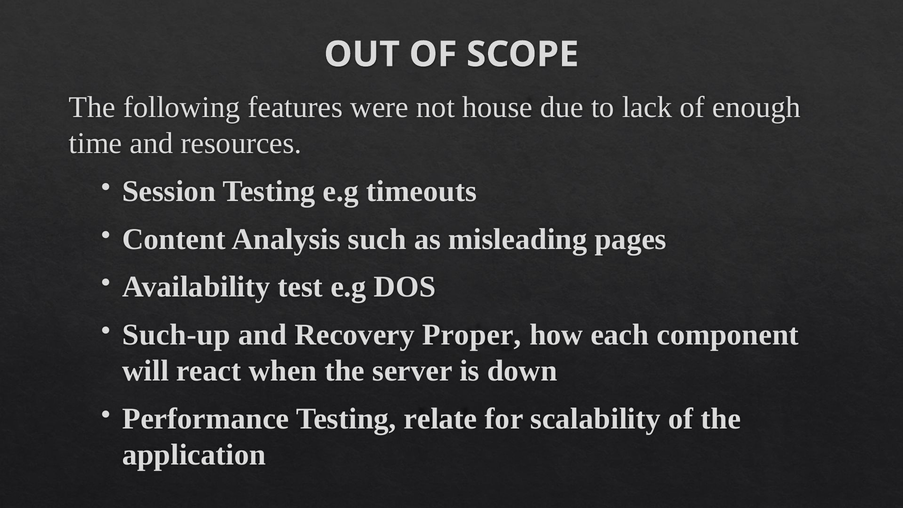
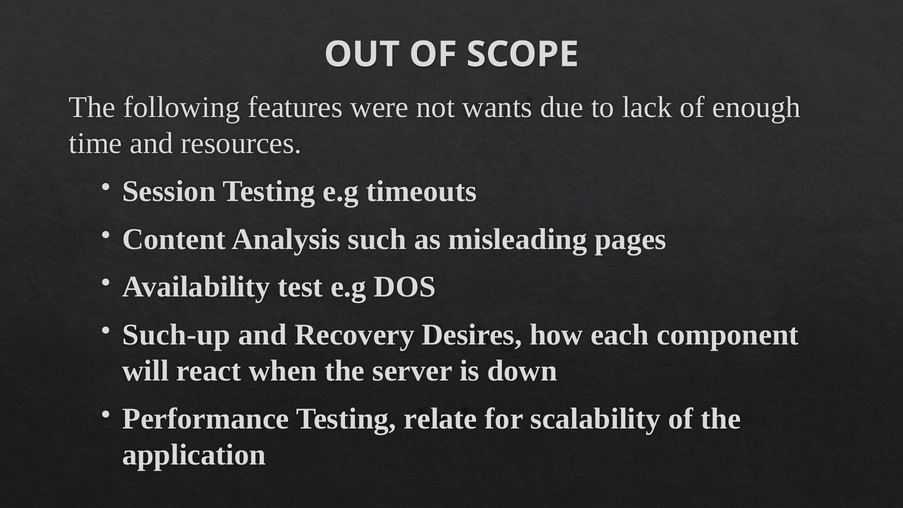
house: house -> wants
Proper: Proper -> Desires
